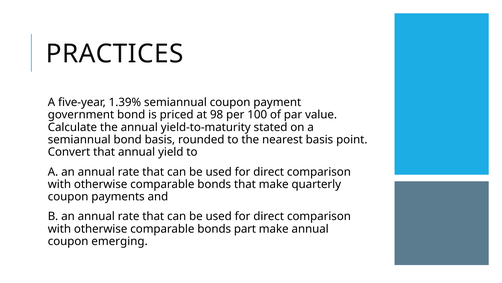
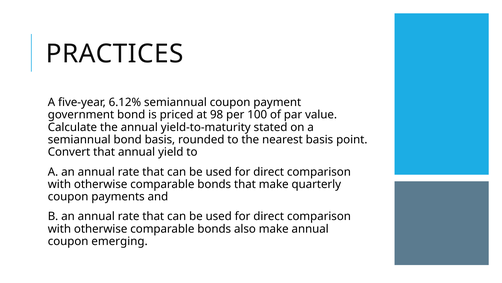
1.39%: 1.39% -> 6.12%
part: part -> also
